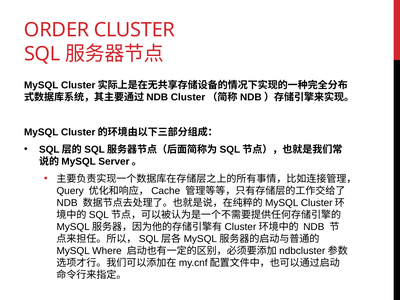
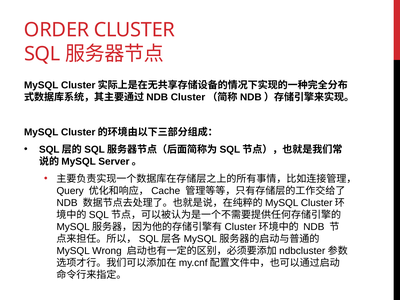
Where: Where -> Wrong
